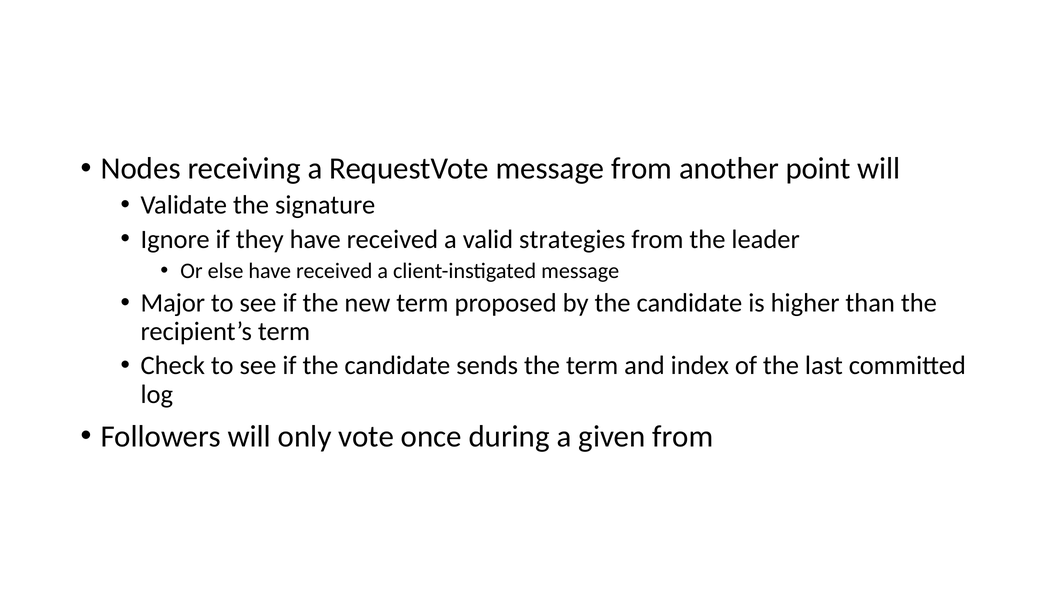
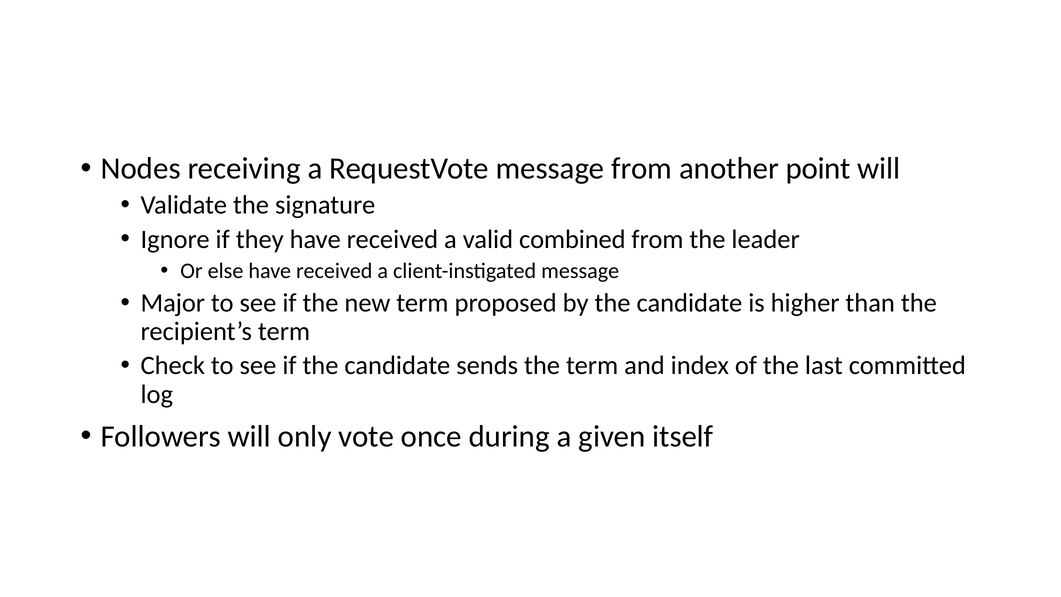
strategies: strategies -> combined
given from: from -> itself
